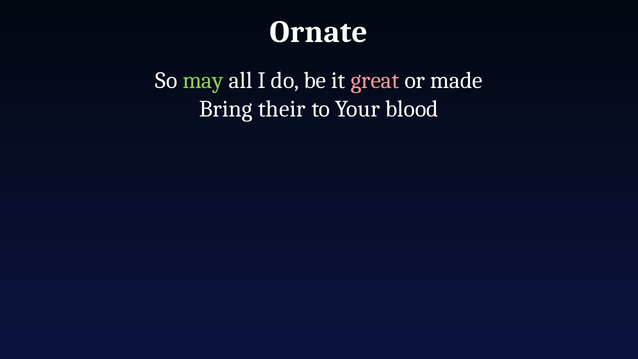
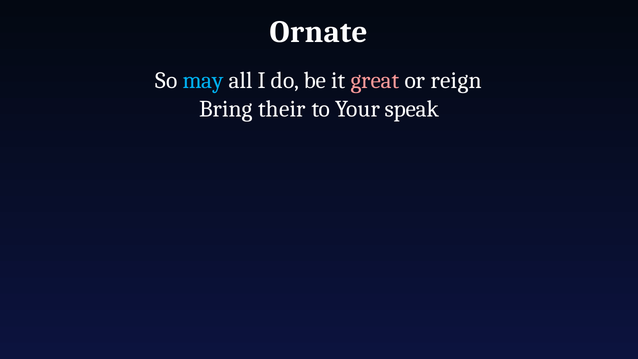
may colour: light green -> light blue
made: made -> reign
blood: blood -> speak
